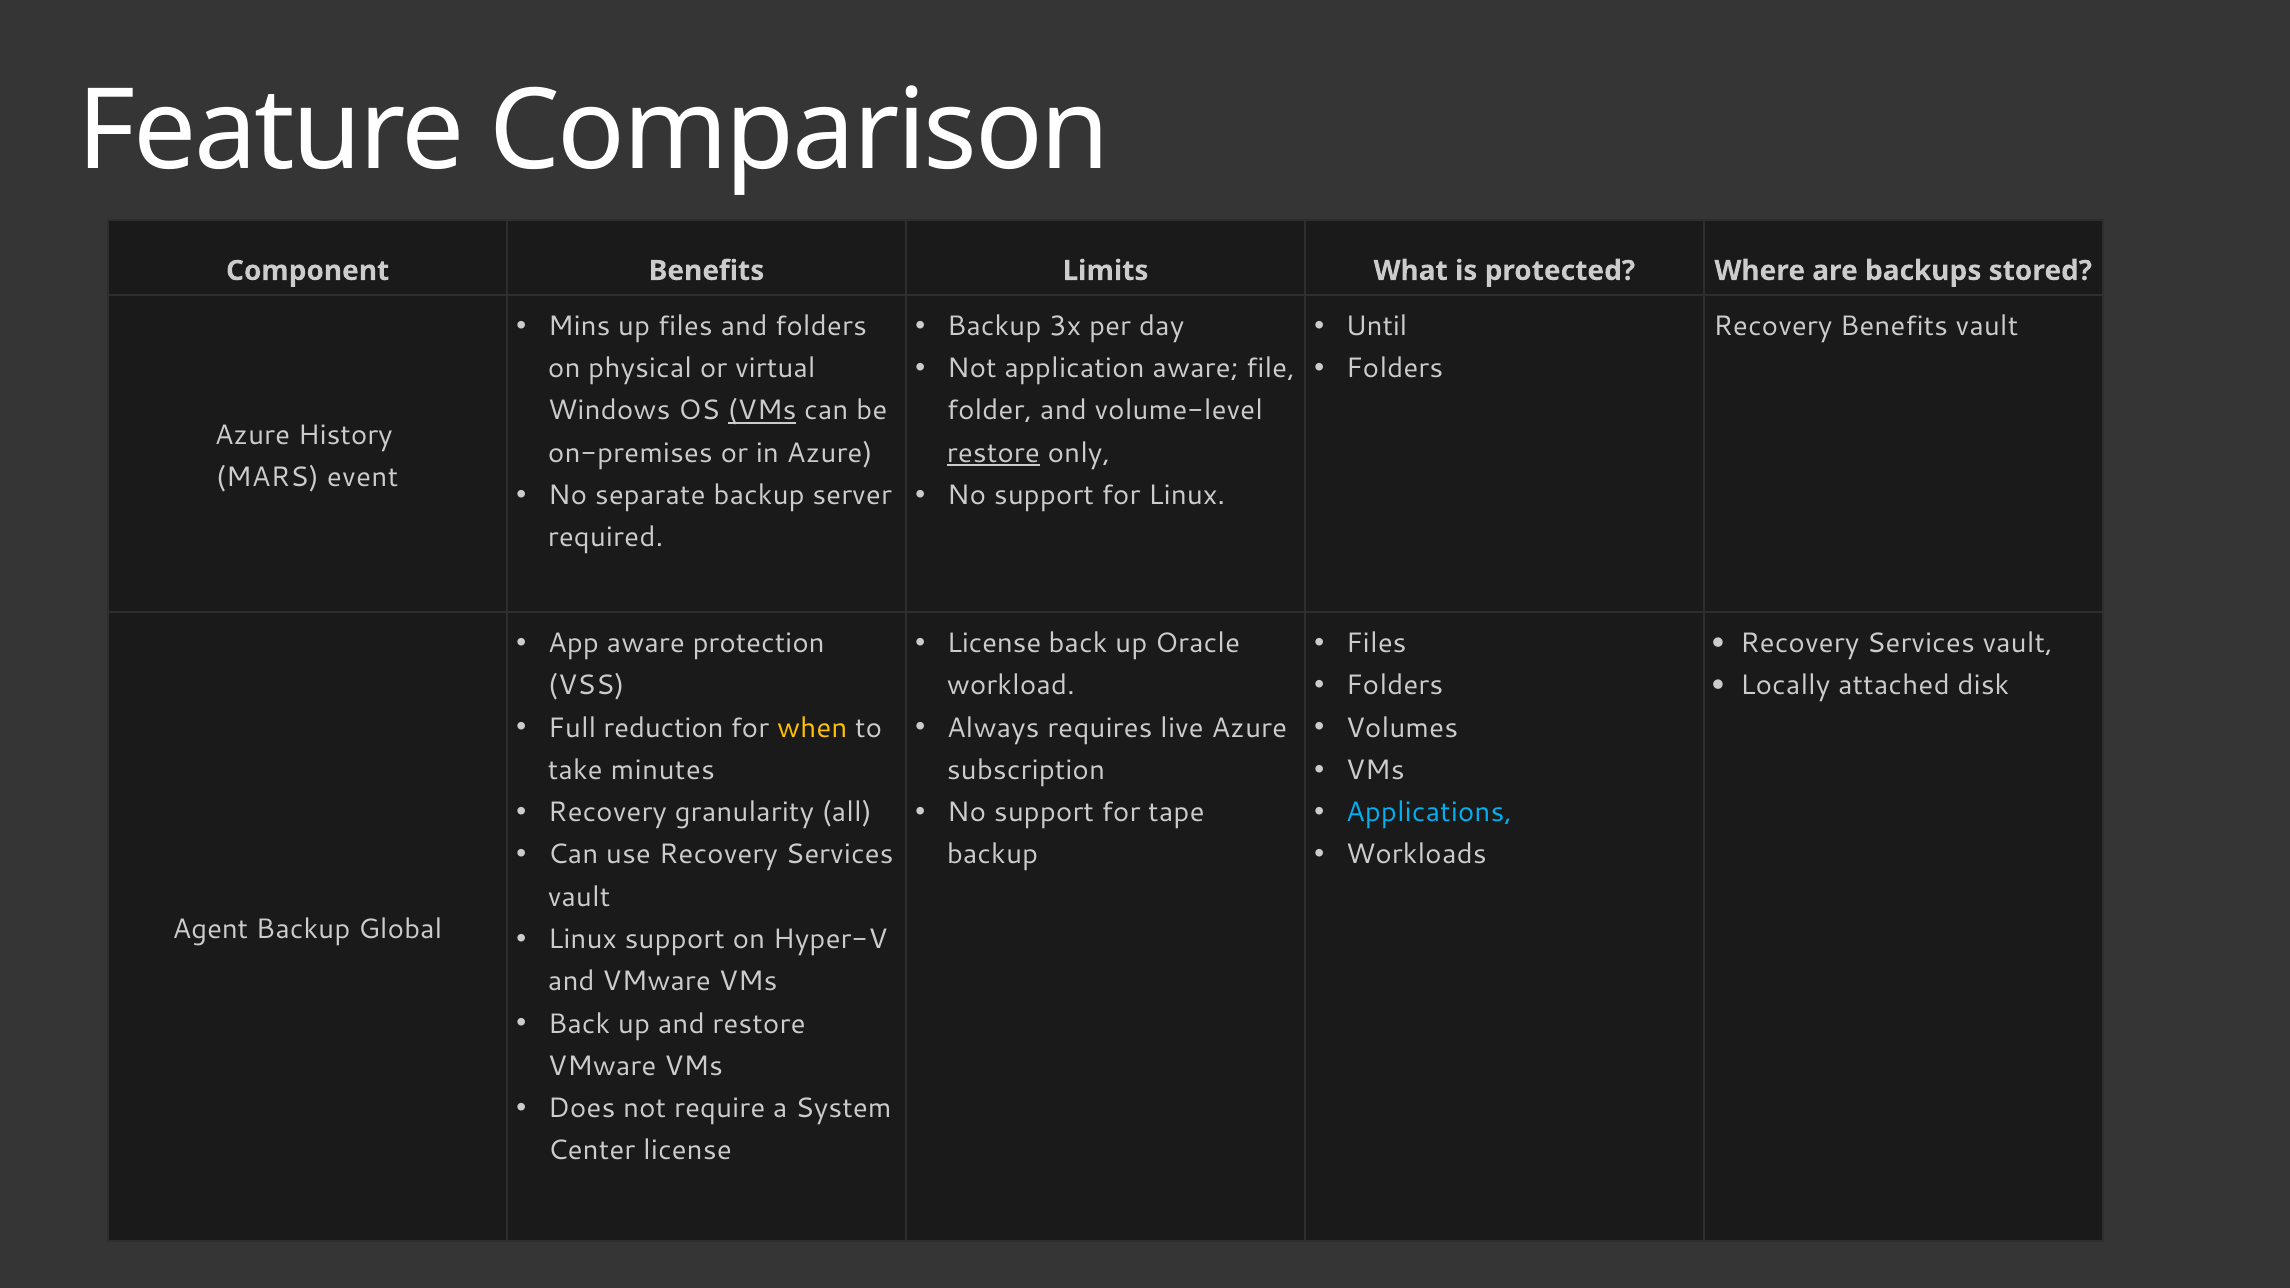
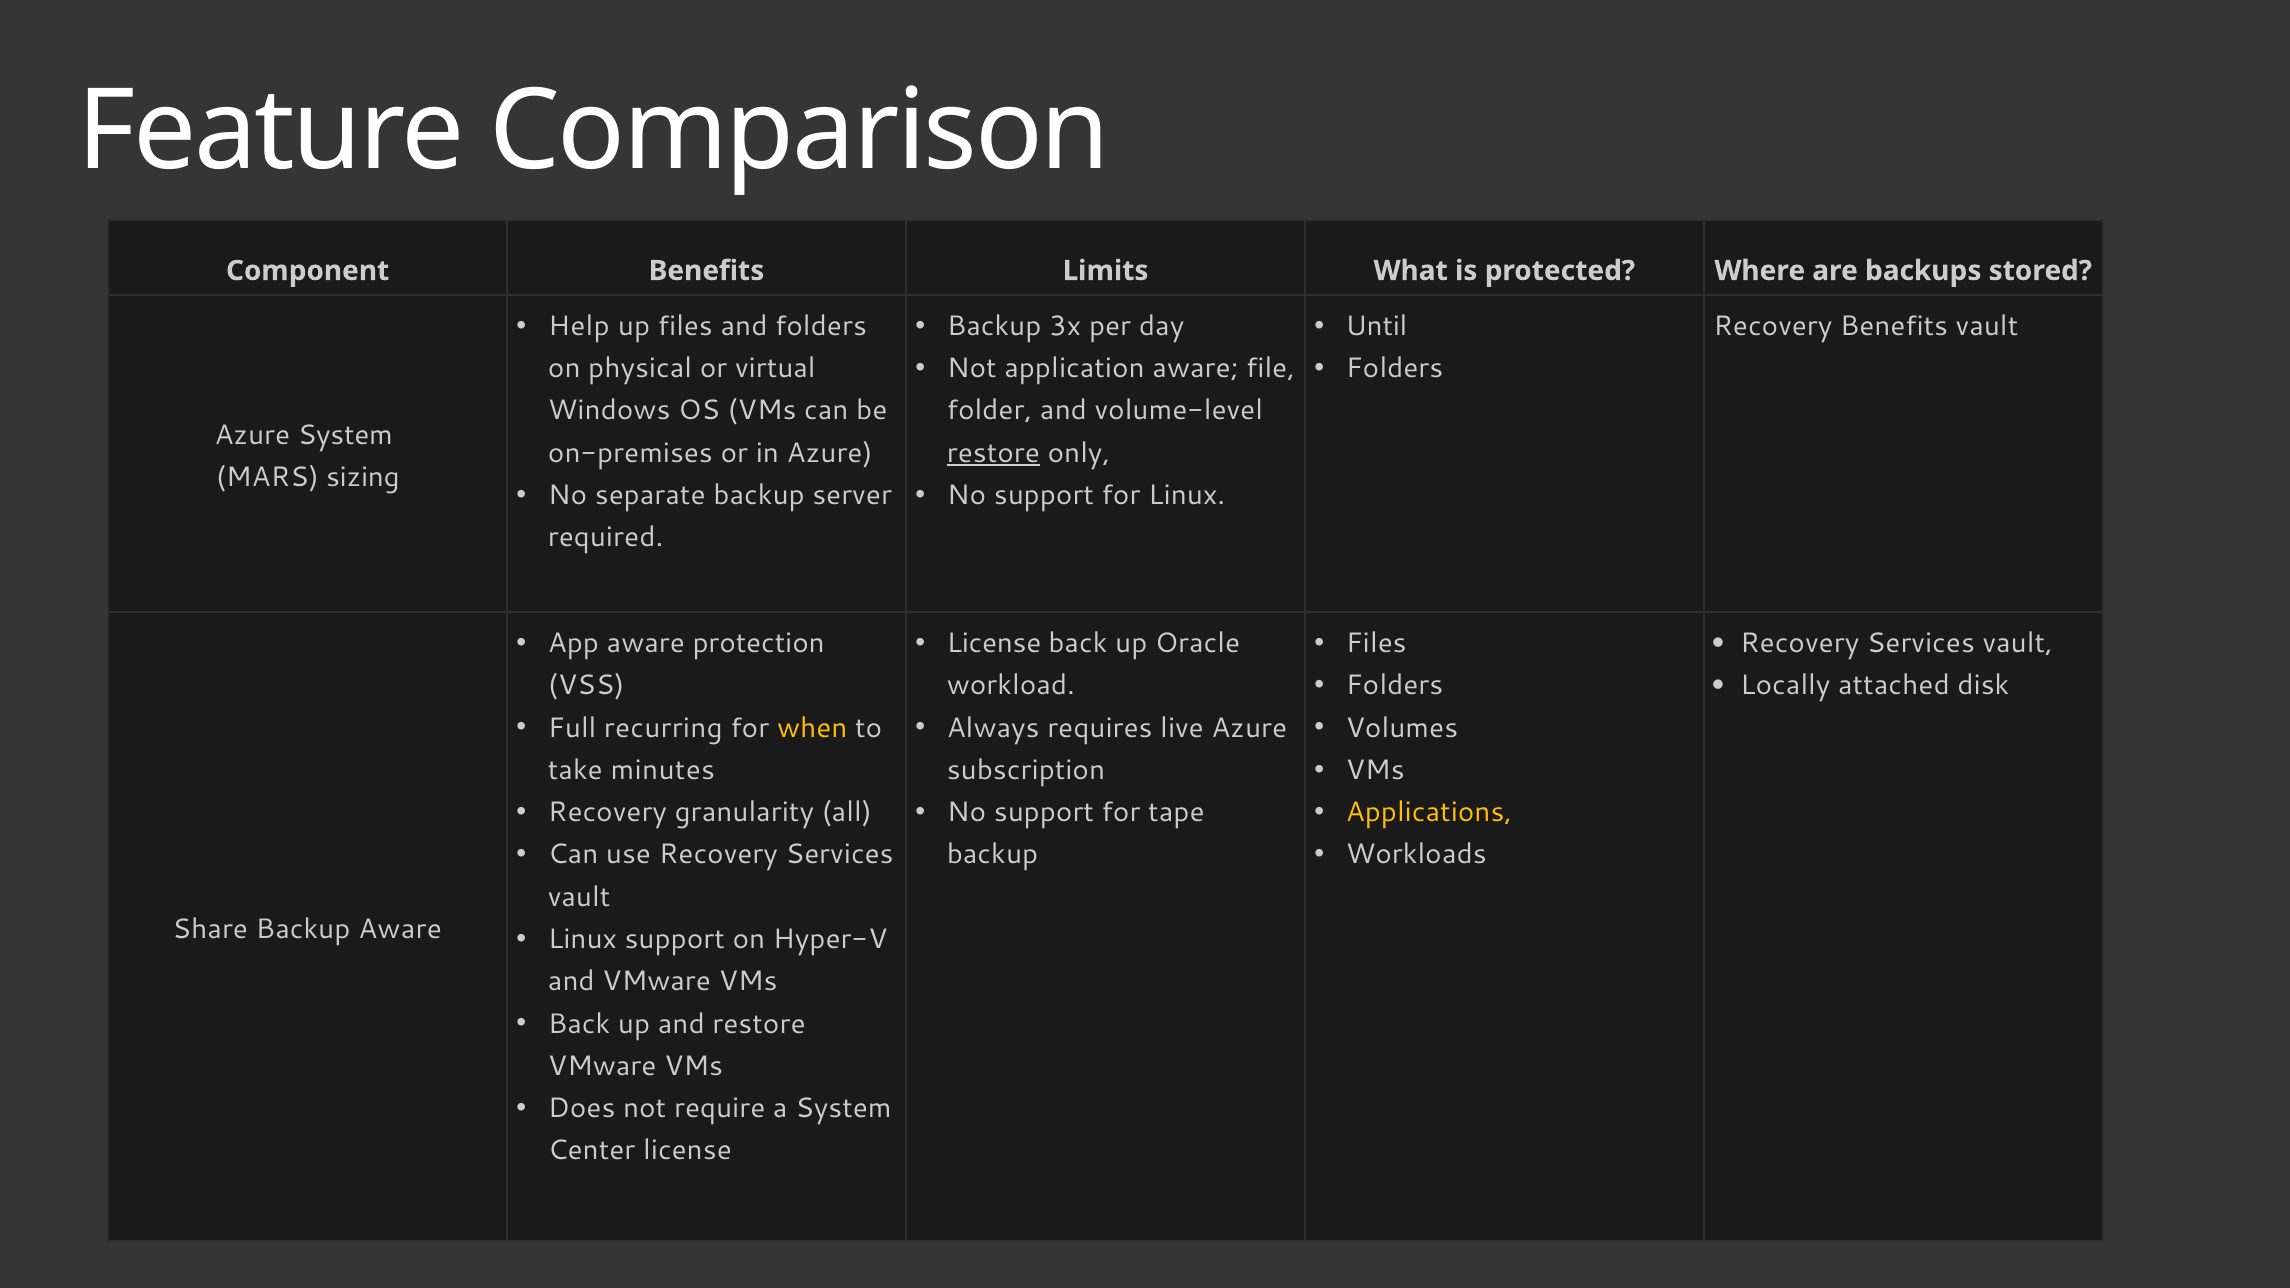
Mins: Mins -> Help
VMs at (762, 411) underline: present -> none
Azure History: History -> System
event: event -> sizing
reduction: reduction -> recurring
Applications colour: light blue -> yellow
Agent: Agent -> Share
Backup Global: Global -> Aware
